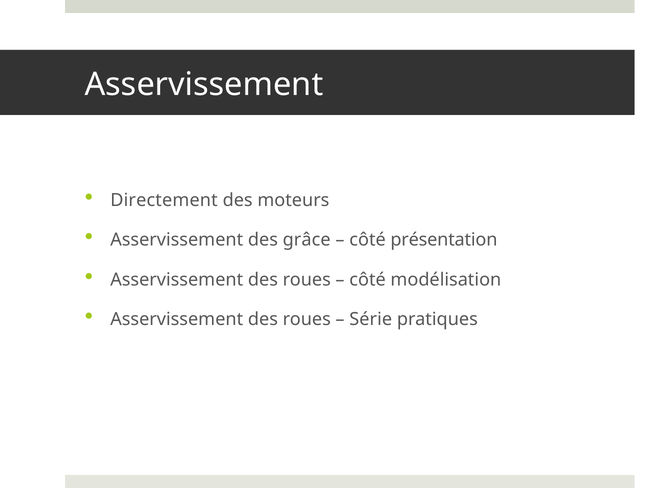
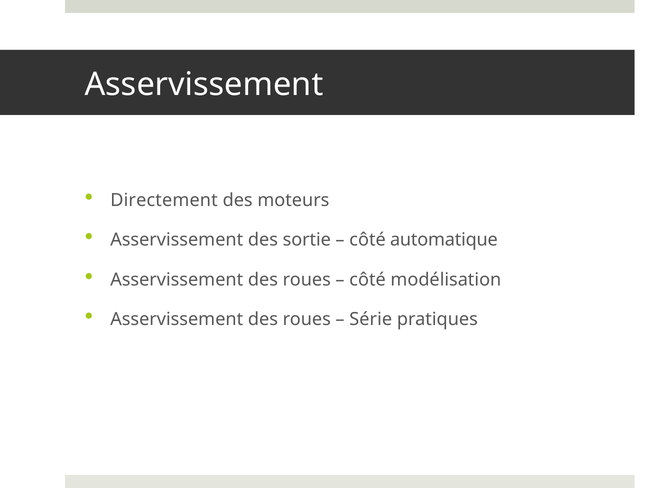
grâce: grâce -> sortie
présentation: présentation -> automatique
